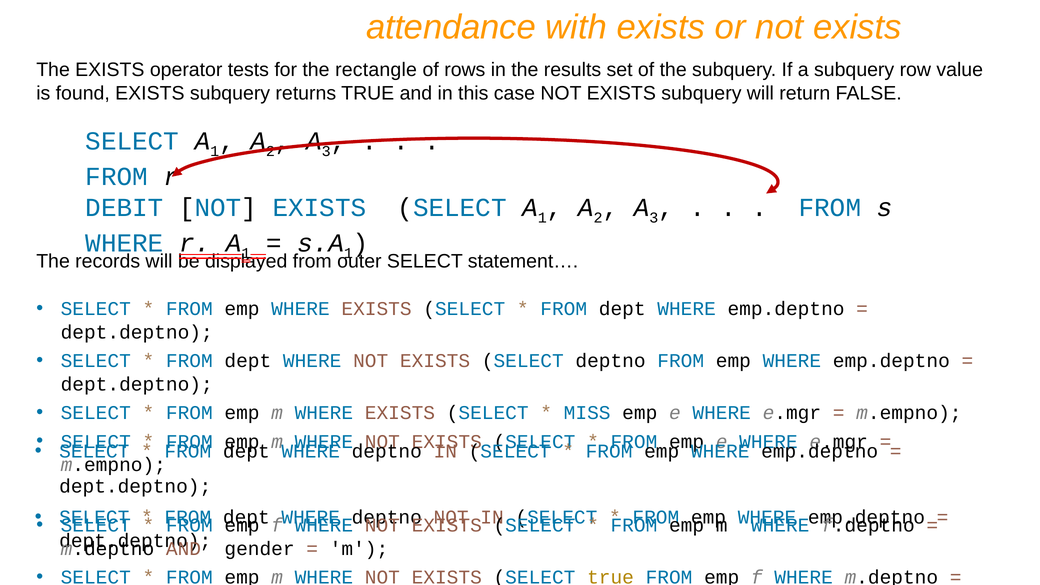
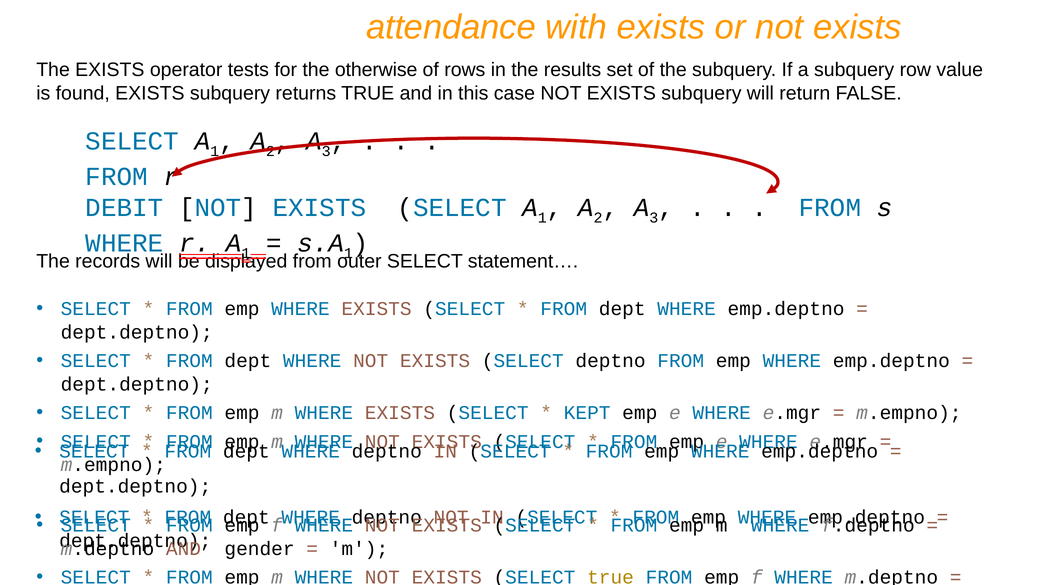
rectangle: rectangle -> otherwise
MISS: MISS -> KEPT
